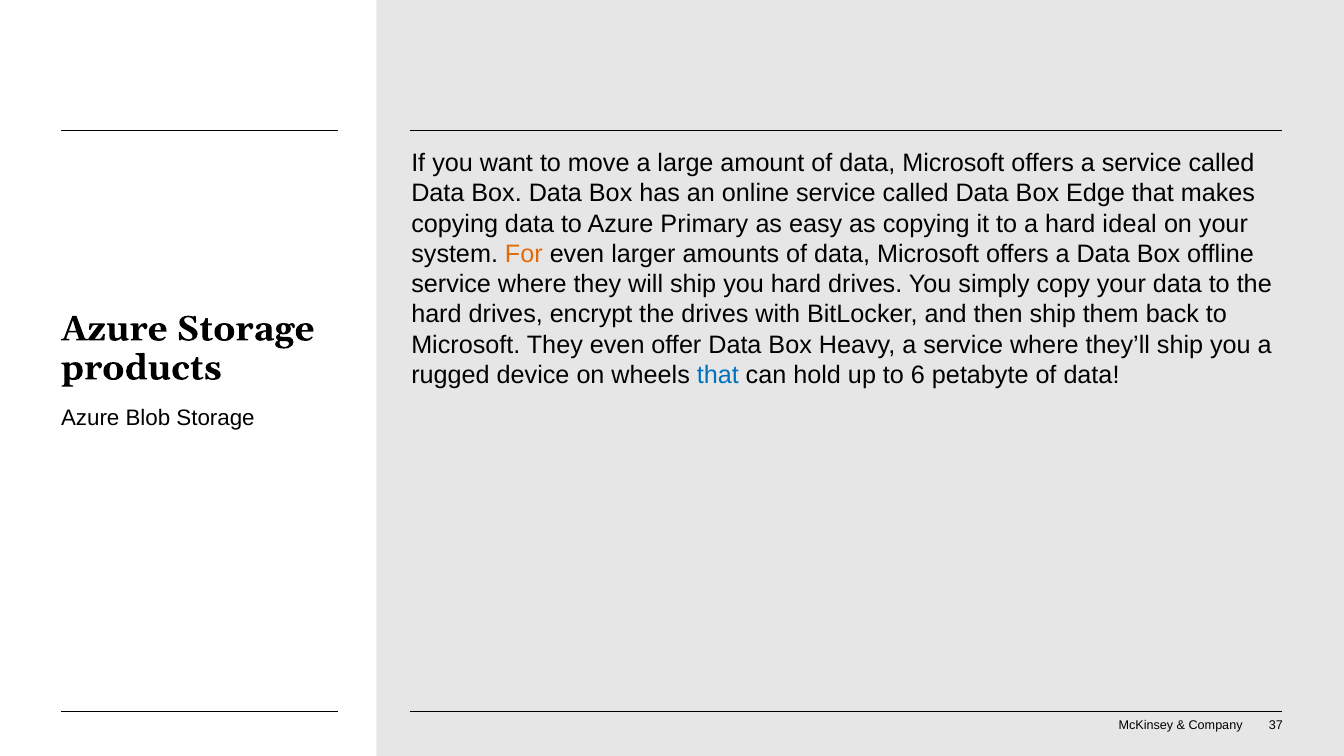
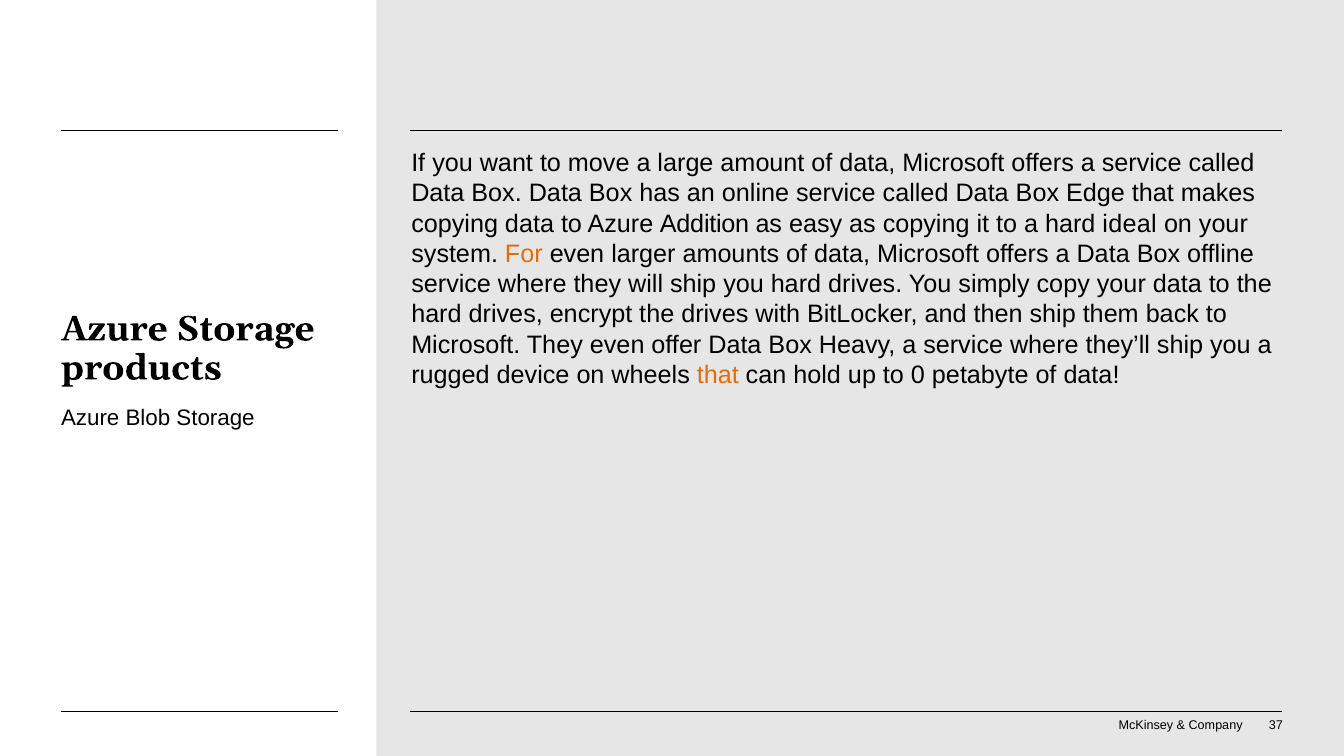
Primary: Primary -> Addition
that at (718, 375) colour: blue -> orange
6: 6 -> 0
